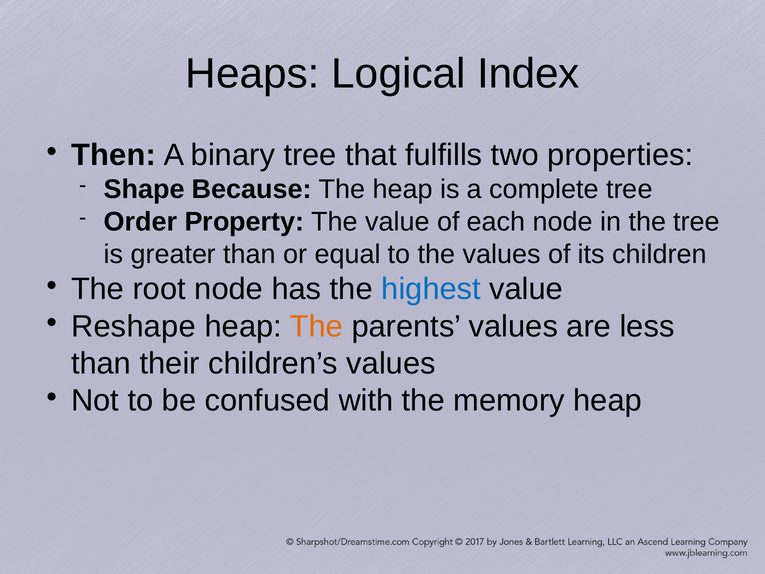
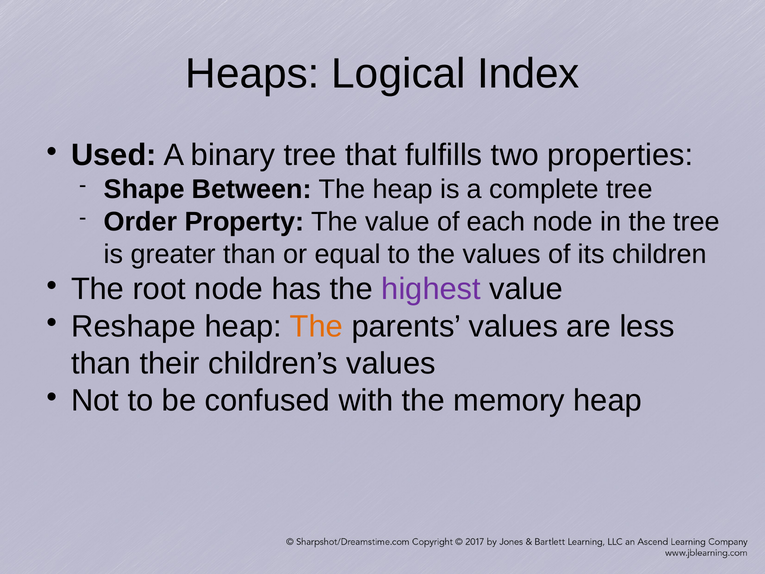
Then: Then -> Used
Because: Because -> Between
highest colour: blue -> purple
